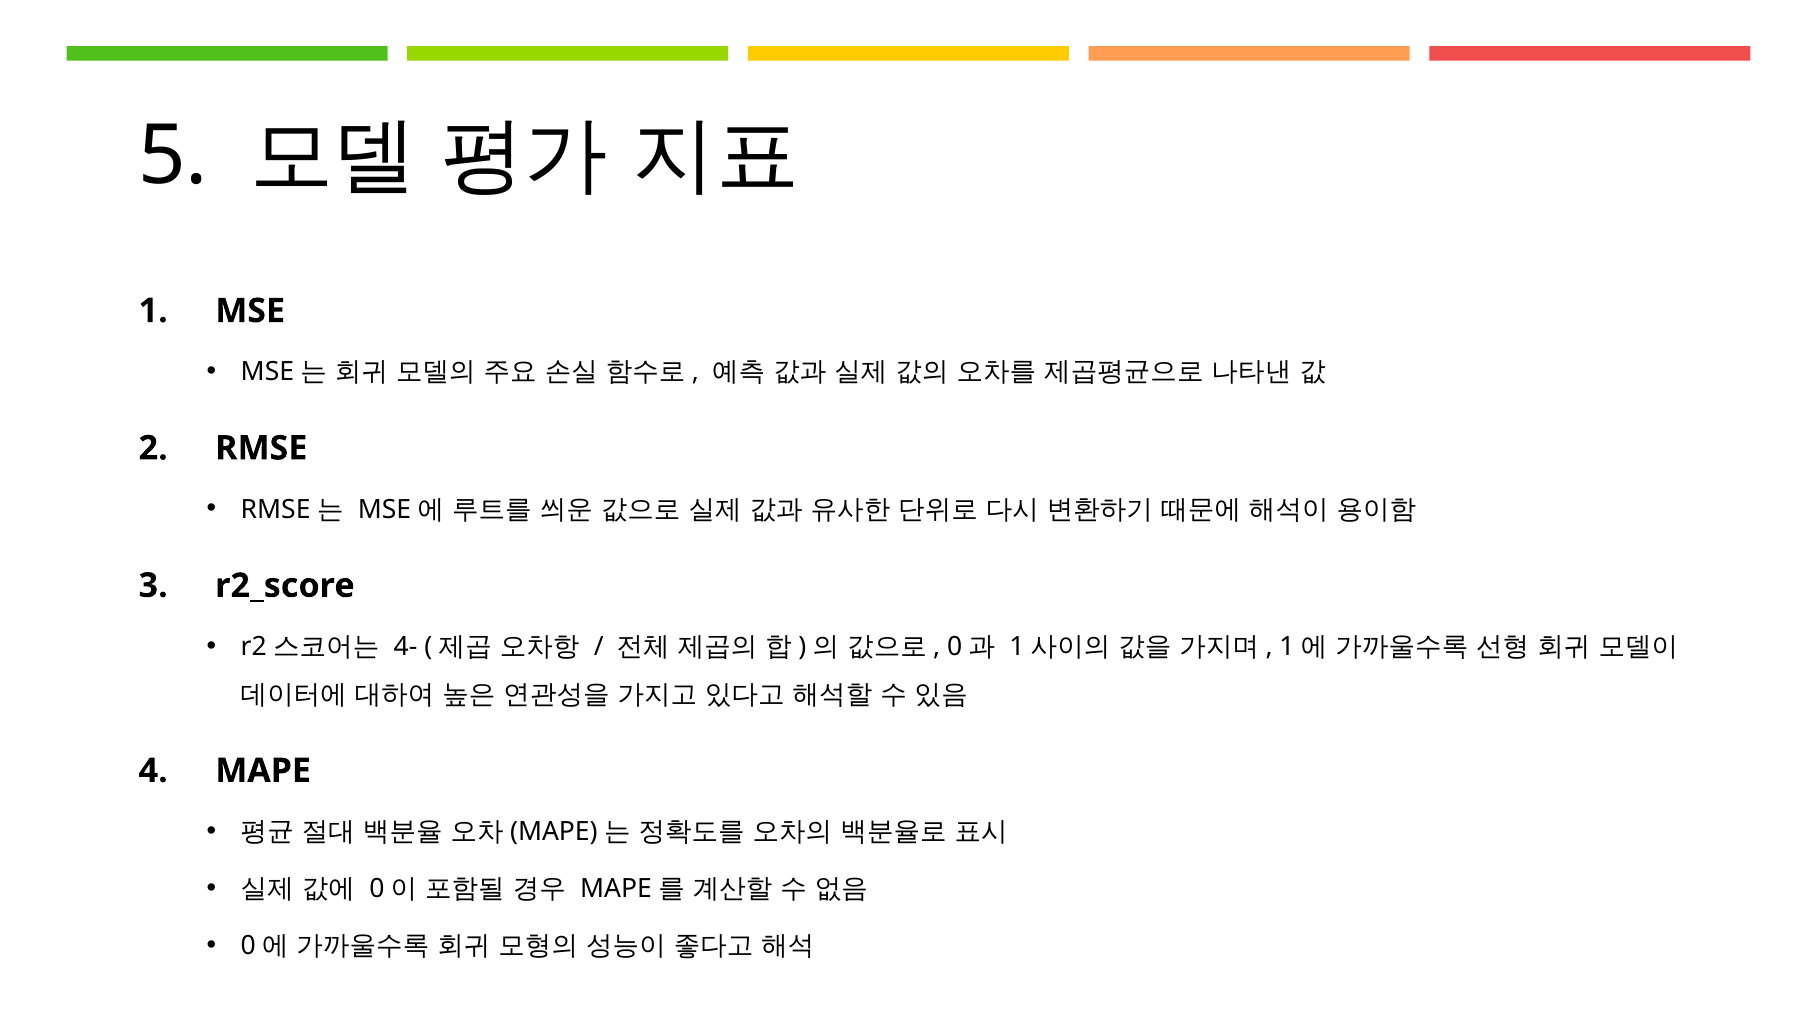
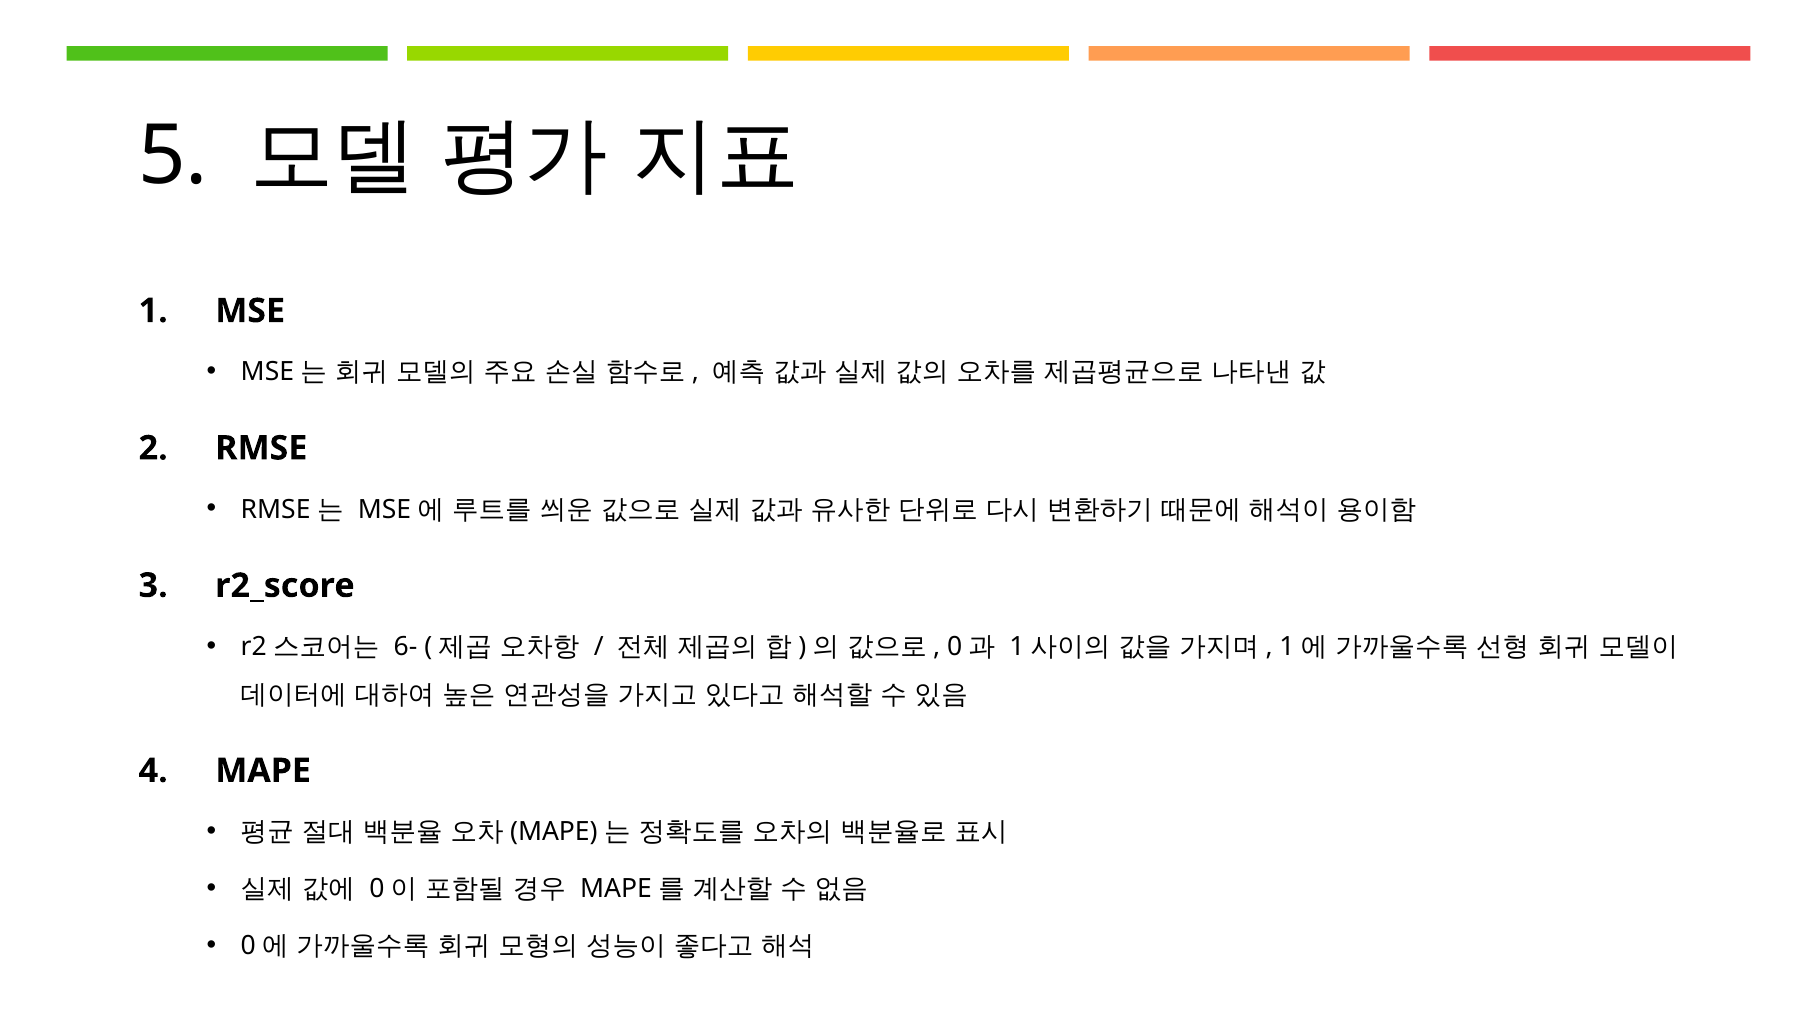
4-: 4- -> 6-
